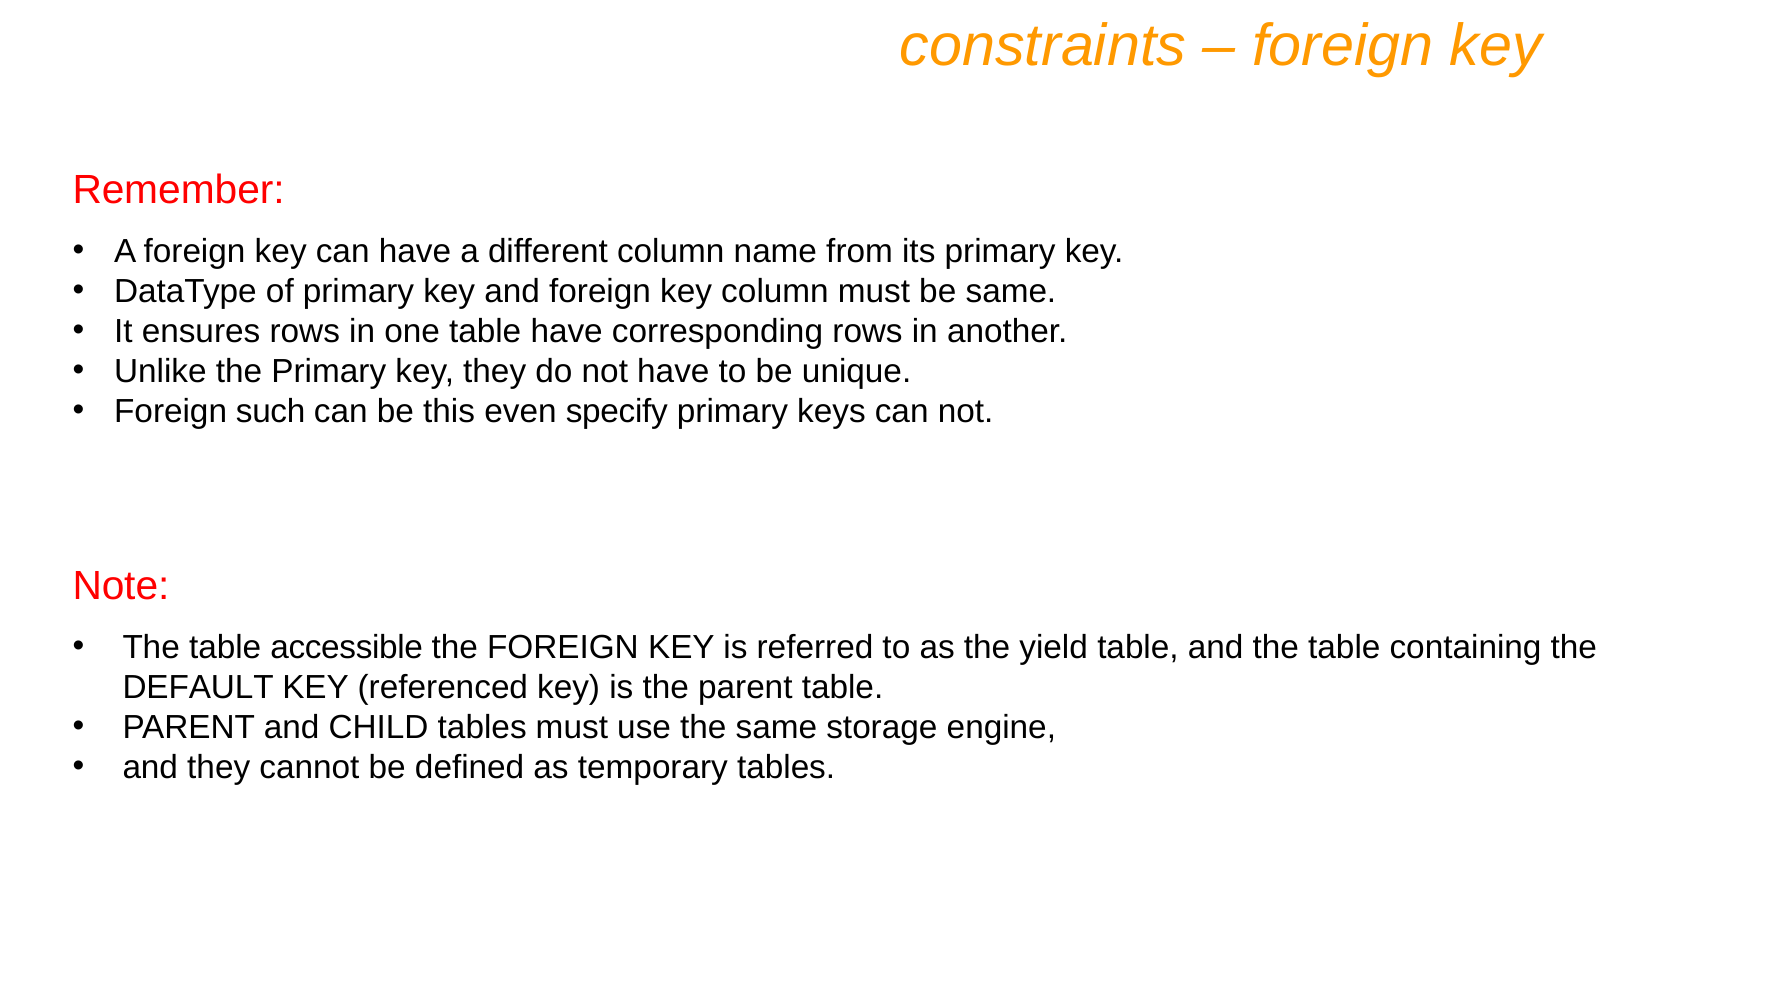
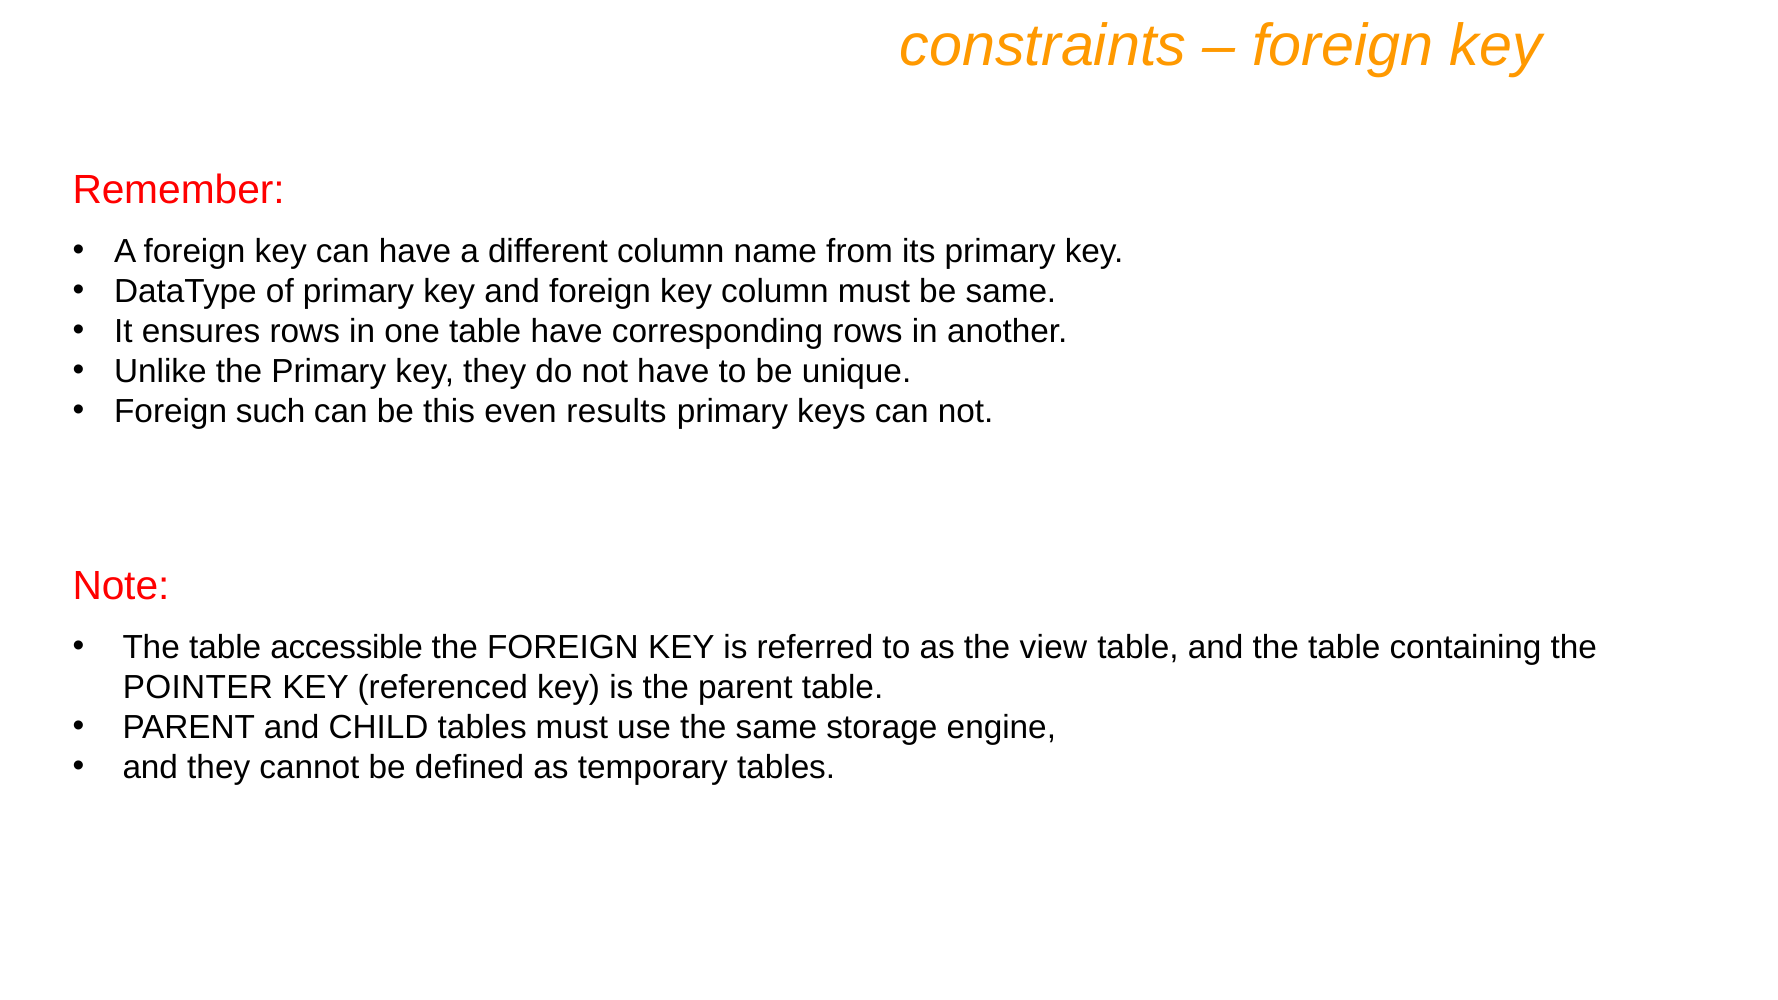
specify: specify -> results
yield: yield -> view
DEFAULT: DEFAULT -> POINTER
